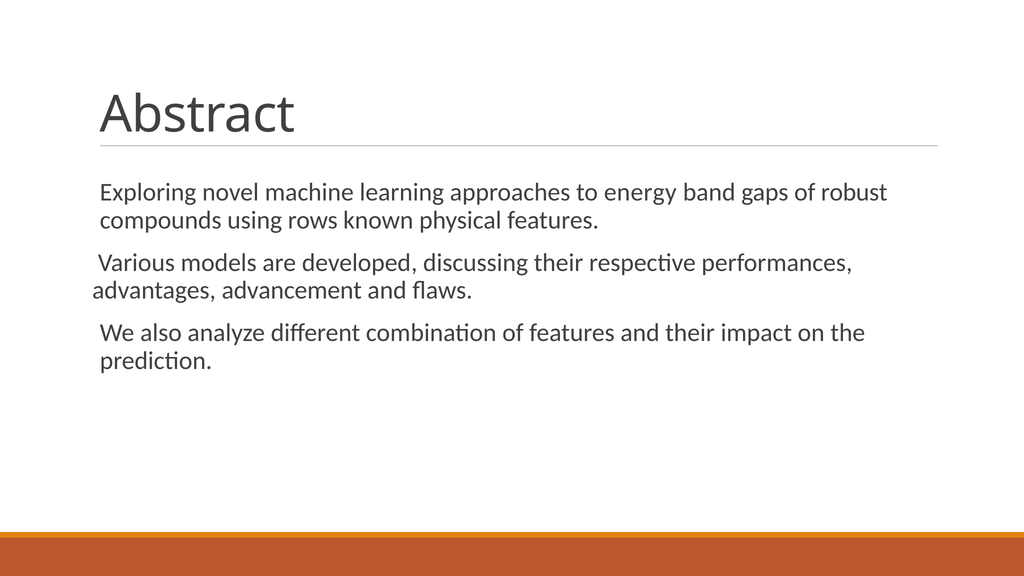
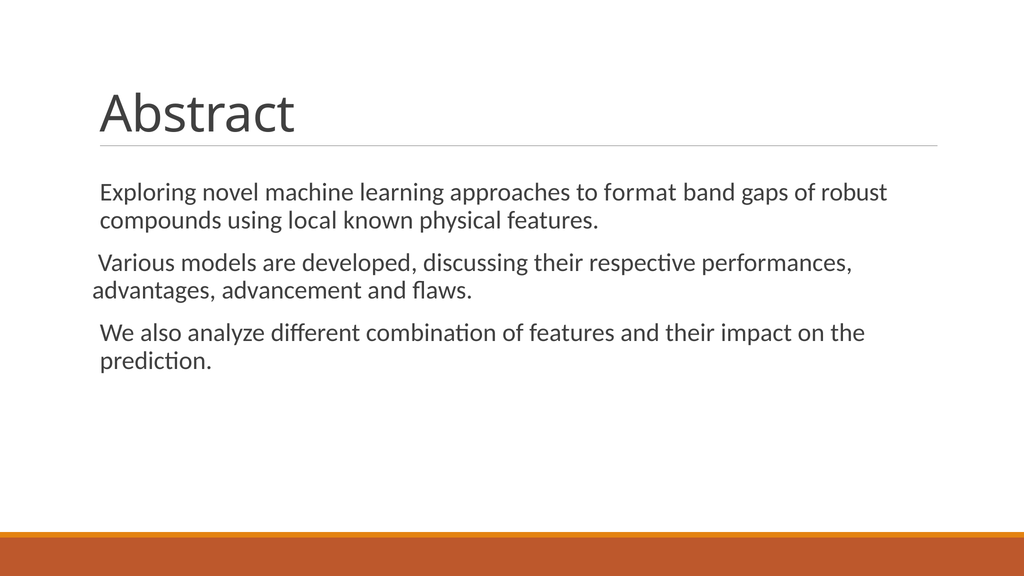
energy: energy -> format
rows: rows -> local
